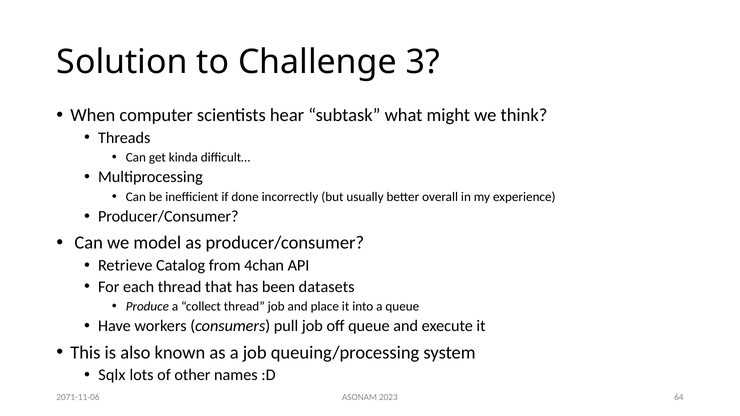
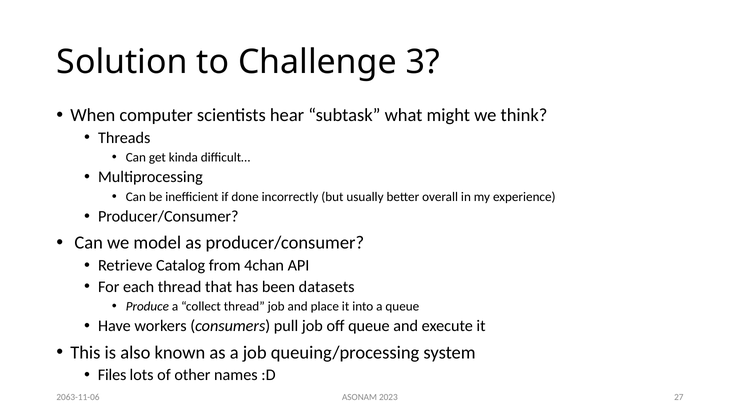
Sqlx: Sqlx -> Files
64: 64 -> 27
2071-11-06: 2071-11-06 -> 2063-11-06
